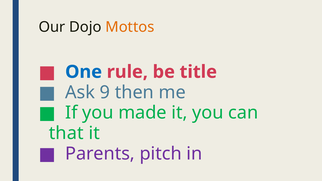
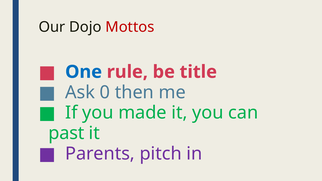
Mottos colour: orange -> red
9: 9 -> 0
that: that -> past
